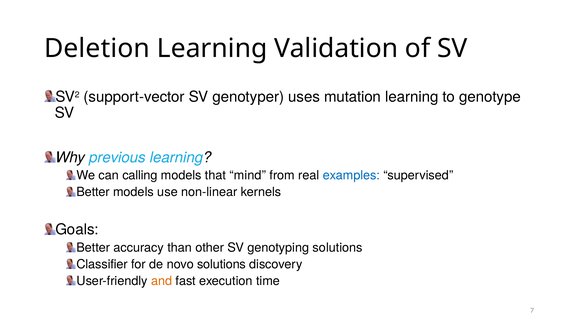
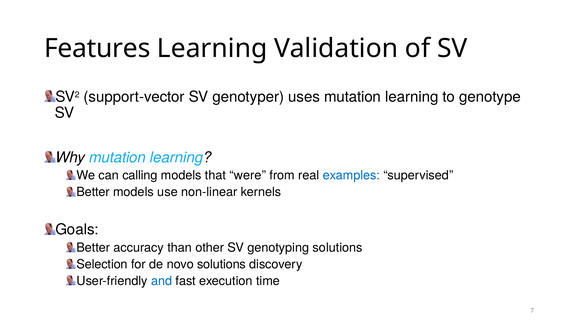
Deletion: Deletion -> Features
Why previous: previous -> mutation
mind: mind -> were
Classifier: Classifier -> Selection
and colour: orange -> blue
